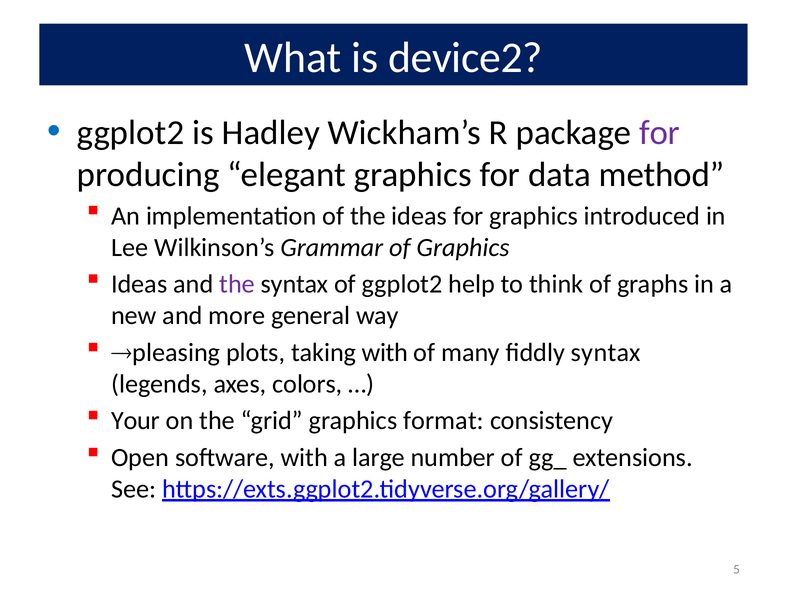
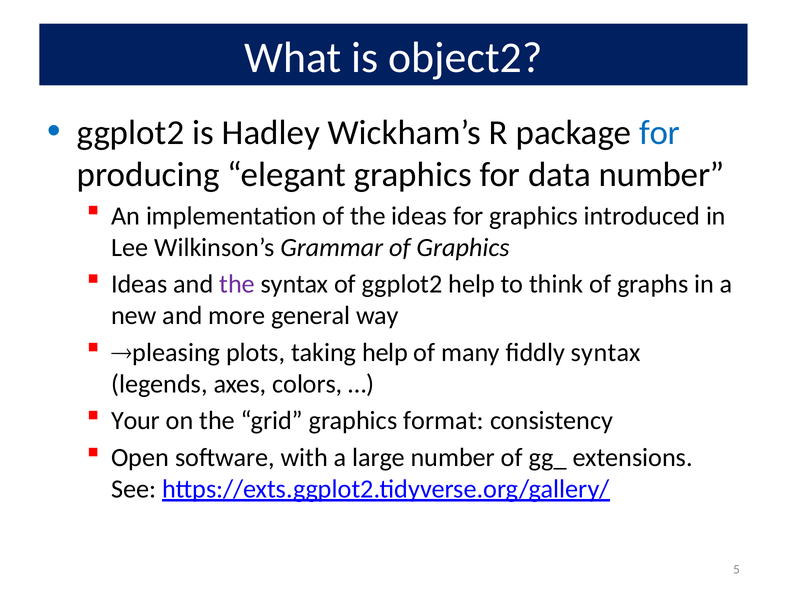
device2: device2 -> object2
for at (660, 132) colour: purple -> blue
data method: method -> number
taking with: with -> help
